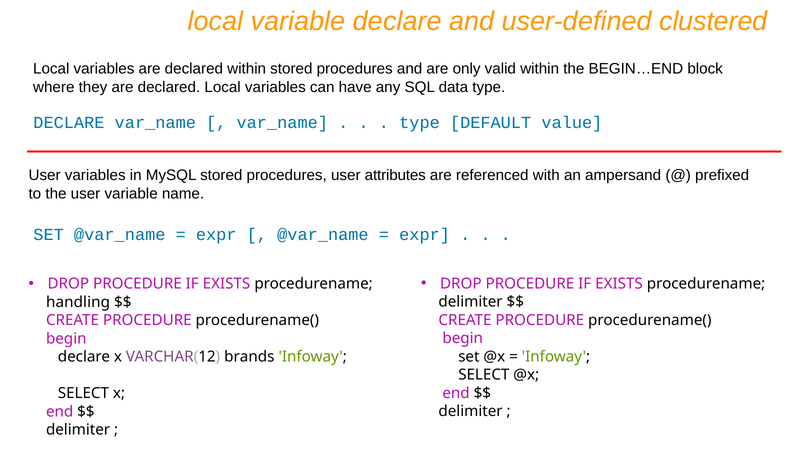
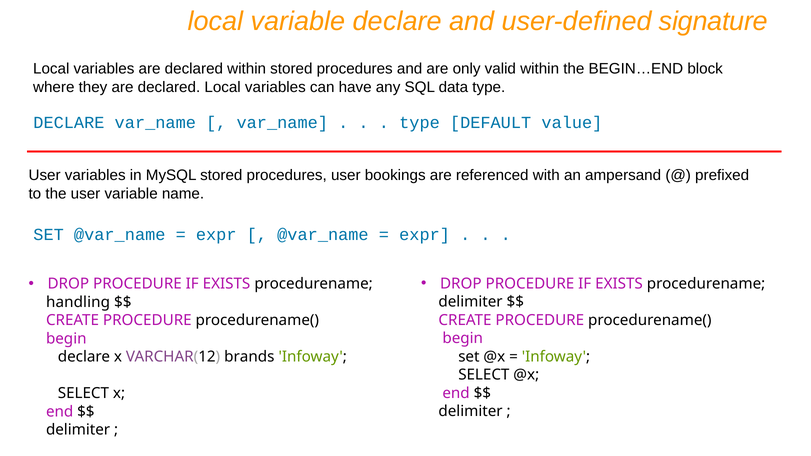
clustered: clustered -> signature
attributes: attributes -> bookings
